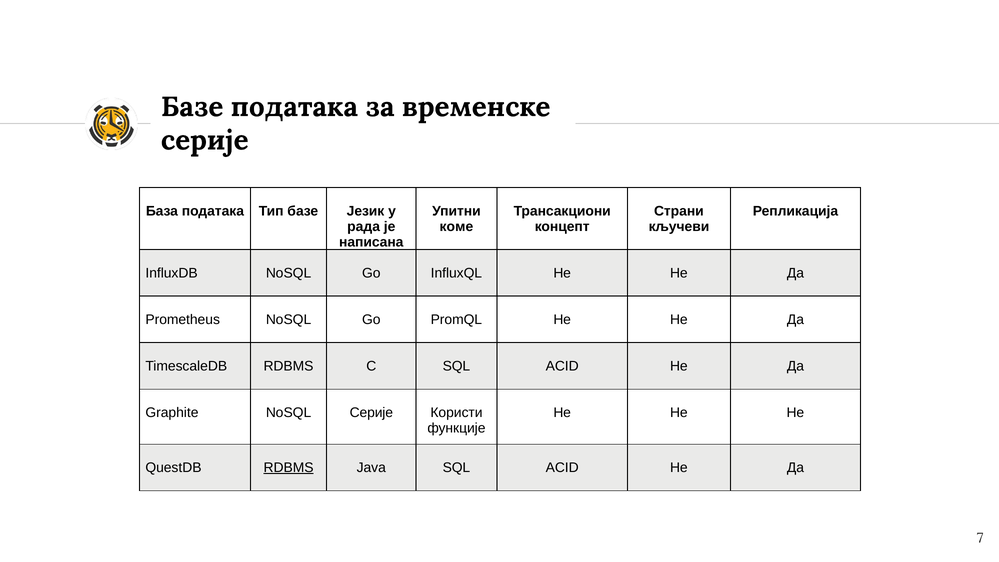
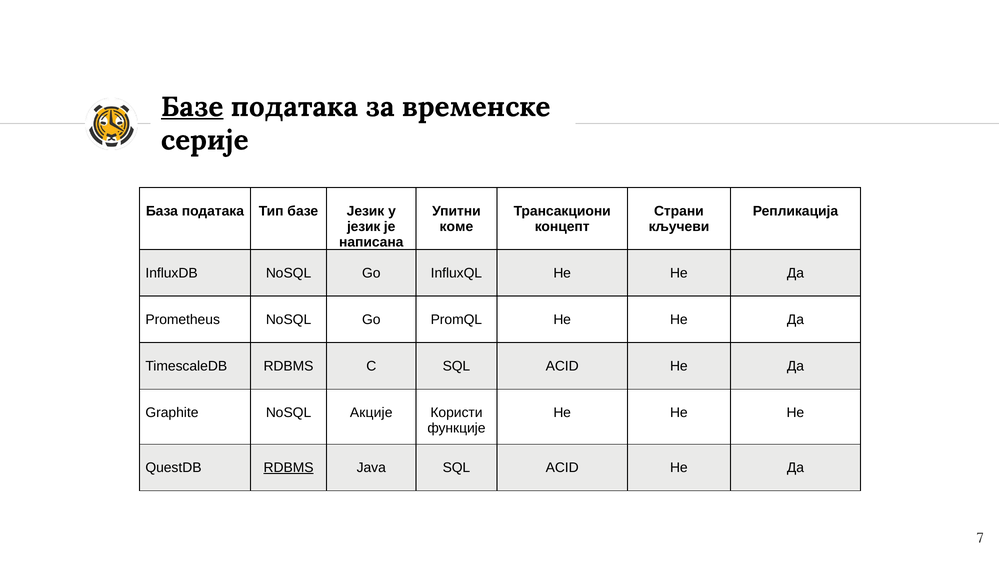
Базе at (192, 107) underline: none -> present
рада at (364, 226): рада -> језик
NoSQL Серије: Серије -> Акције
